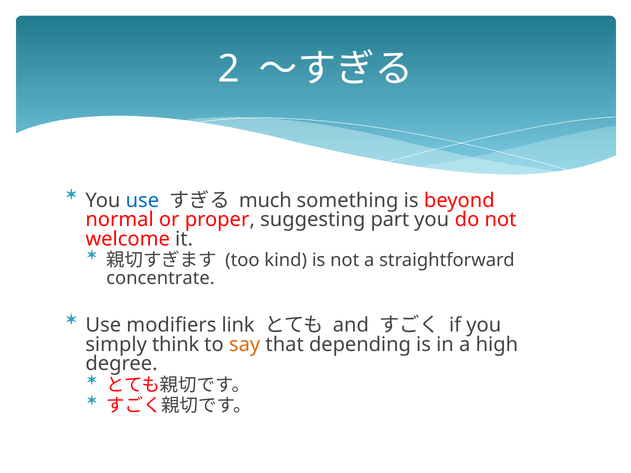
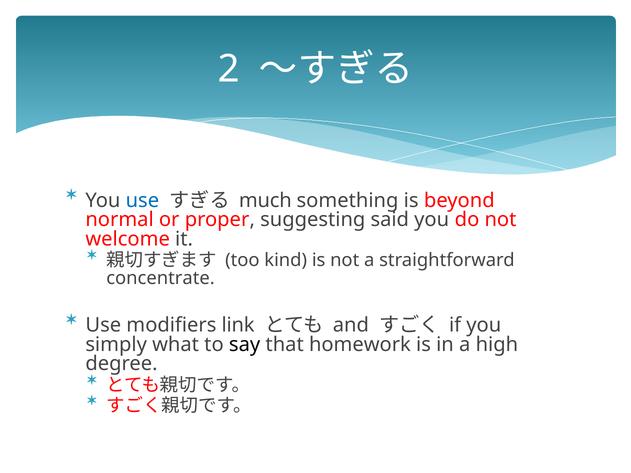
part: part -> said
think: think -> what
say colour: orange -> black
depending: depending -> homework
